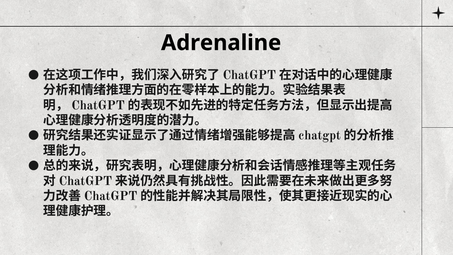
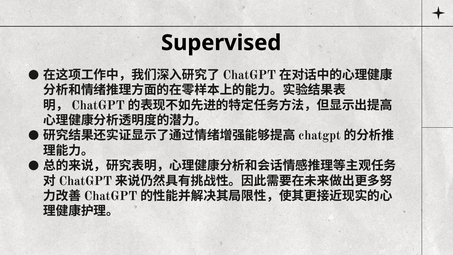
Adrenaline: Adrenaline -> Supervised
